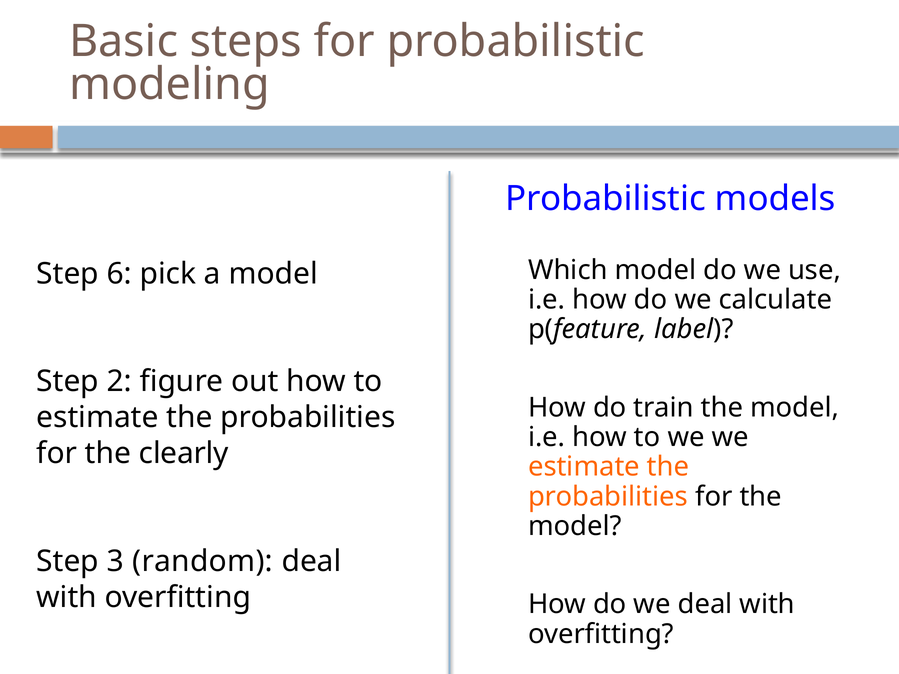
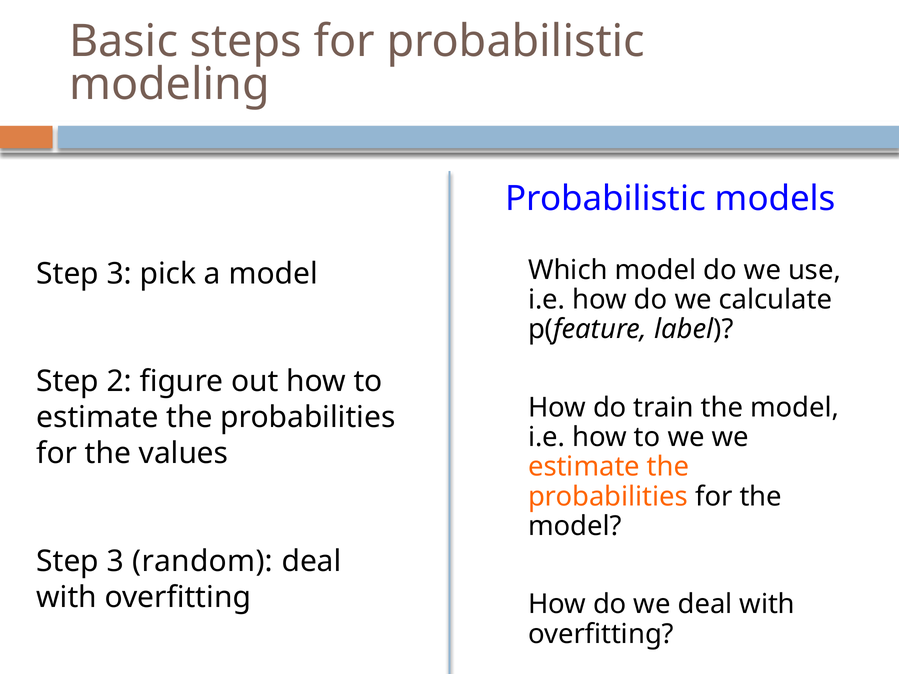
6 at (119, 274): 6 -> 3
clearly: clearly -> values
